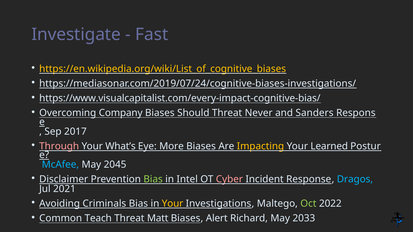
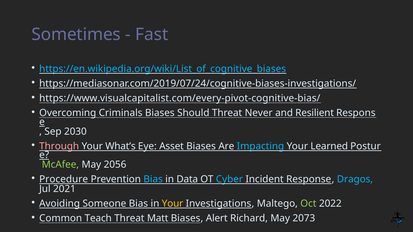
Investigate: Investigate -> Sometimes
https://en.wikipedia.org/wiki/List_of_cognitive_biases colour: yellow -> light blue
https://www.visualcapitalist.com/every-impact-cognitive-bias/: https://www.visualcapitalist.com/every-impact-cognitive-bias/ -> https://www.visualcapitalist.com/every-pivot-cognitive-bias/
Company: Company -> Criminals
Sanders: Sanders -> Resilient
2017: 2017 -> 2030
More: More -> Asset
Impacting colour: yellow -> light blue
McAfee colour: light blue -> light green
2045: 2045 -> 2056
Disclaimer: Disclaimer -> Procedure
Bias at (153, 179) colour: light green -> light blue
Intel: Intel -> Data
Cyber colour: pink -> light blue
Criminals: Criminals -> Someone
2033: 2033 -> 2073
